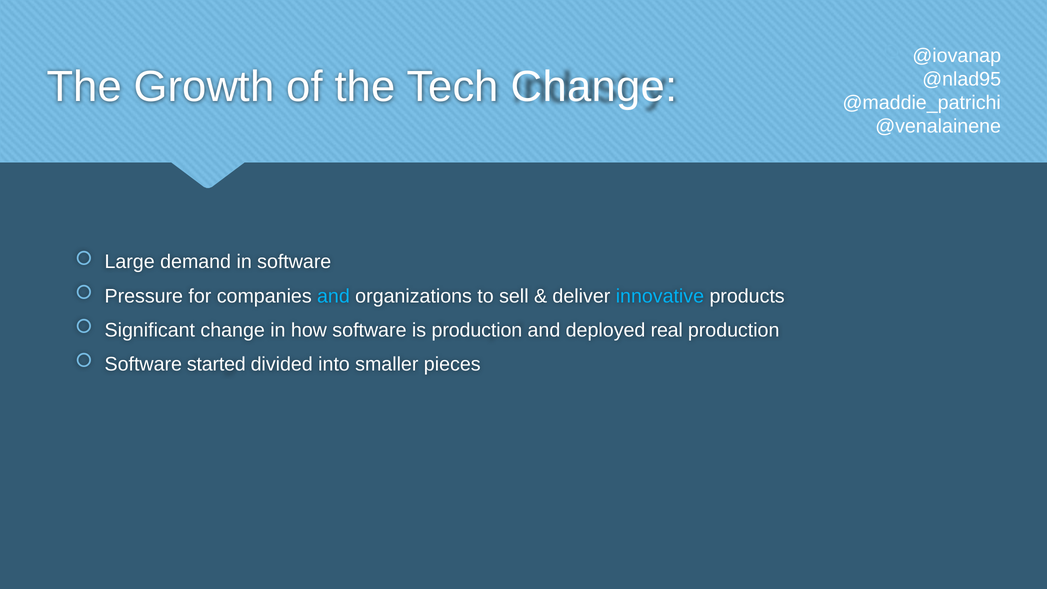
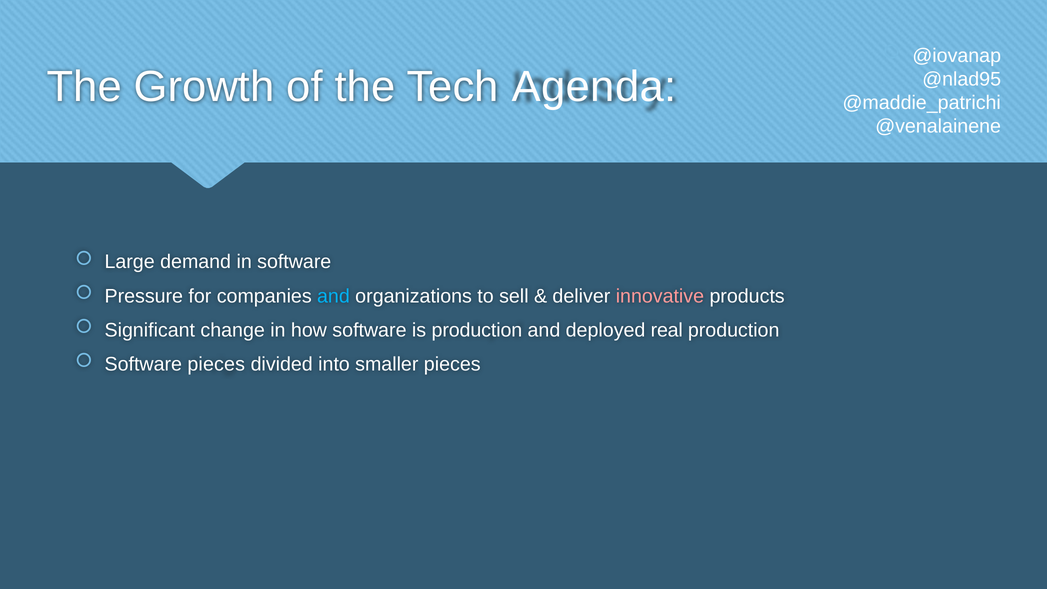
Tech Change: Change -> Agenda
innovative colour: light blue -> pink
Software started: started -> pieces
